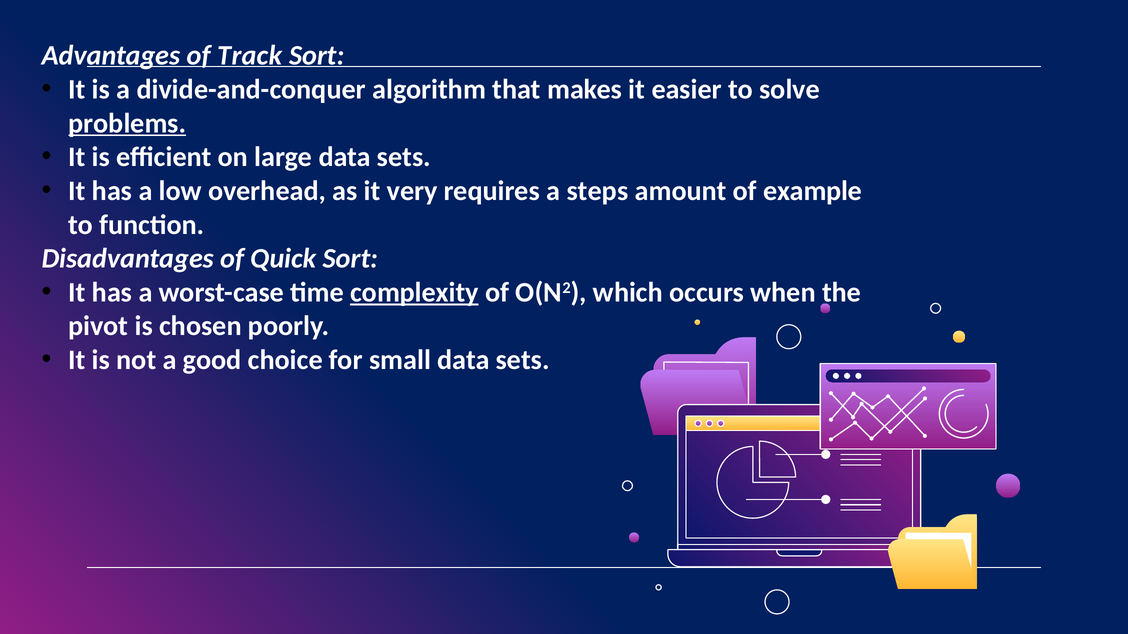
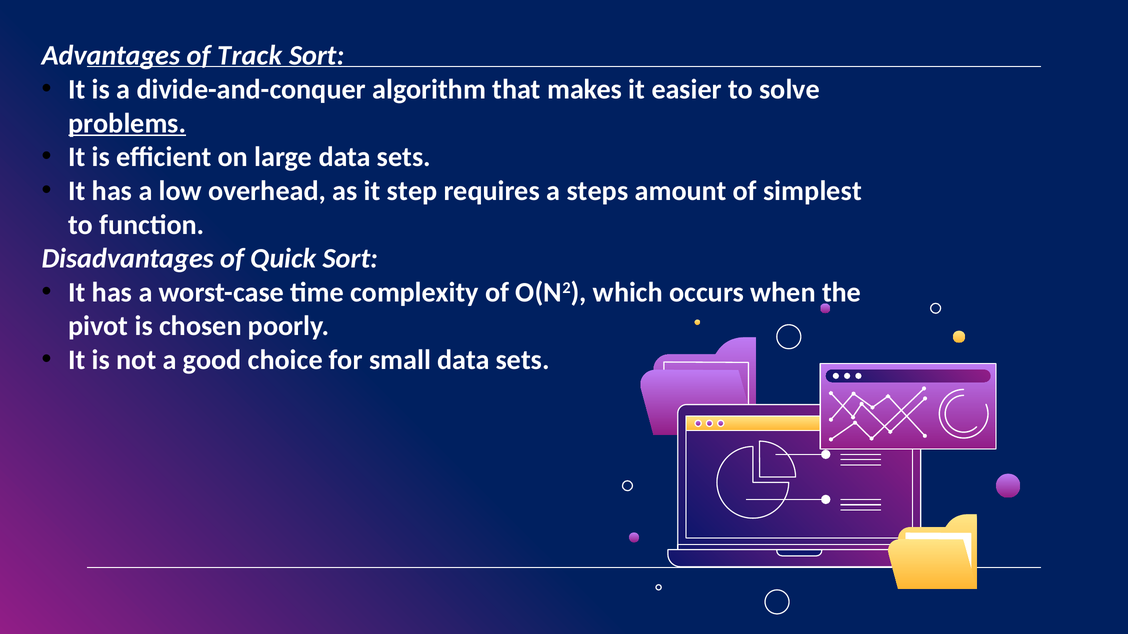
very: very -> step
example: example -> simplest
complexity underline: present -> none
